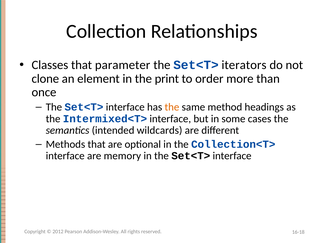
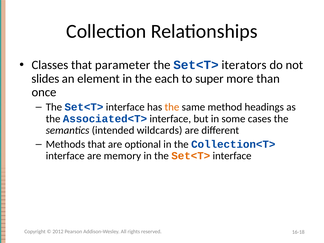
clone: clone -> slides
print: print -> each
order: order -> super
Intermixed<T>: Intermixed<T> -> Associated<T>
Set<T> at (191, 156) colour: black -> orange
